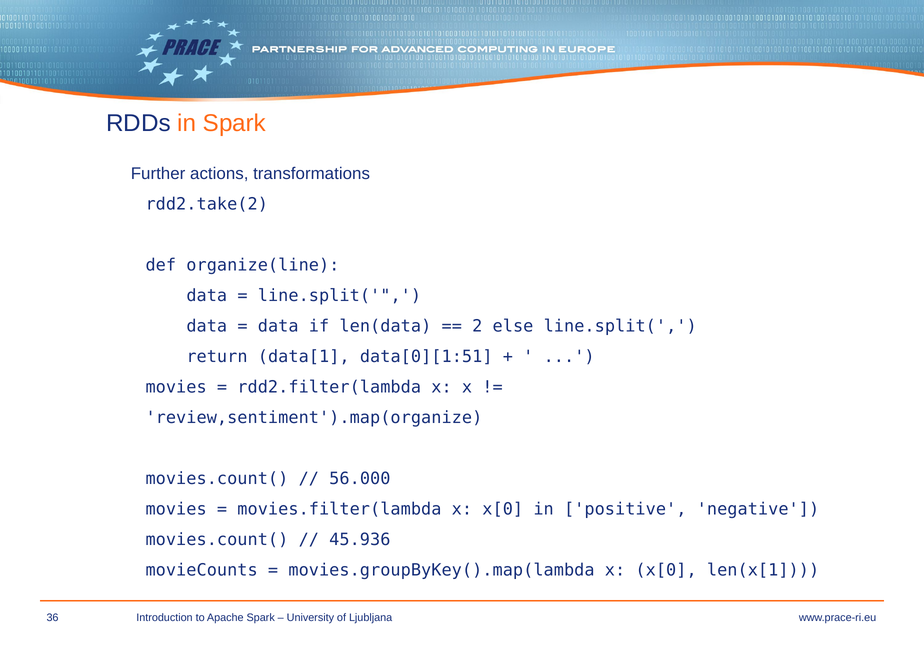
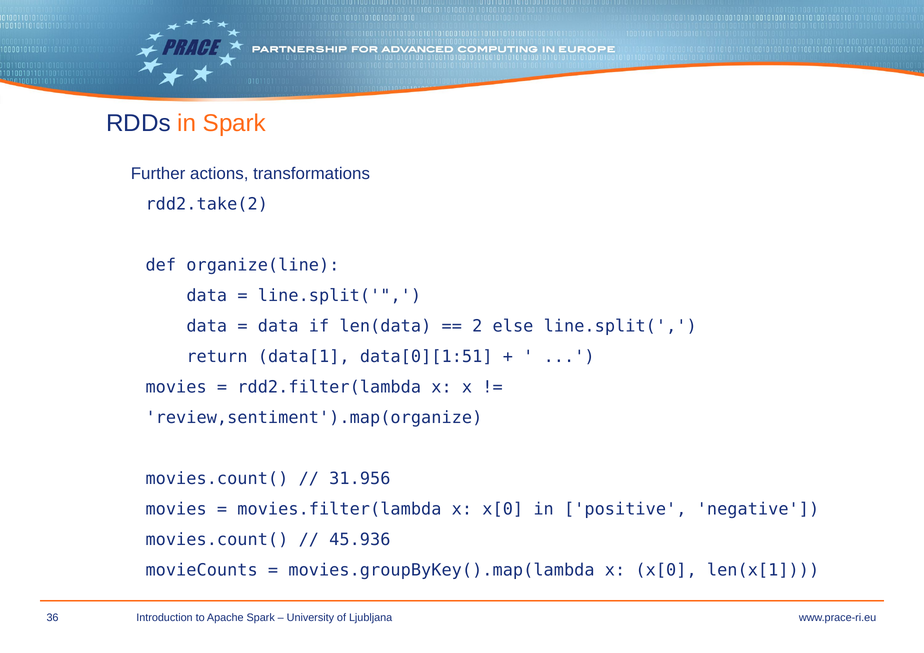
56.000: 56.000 -> 31.956
